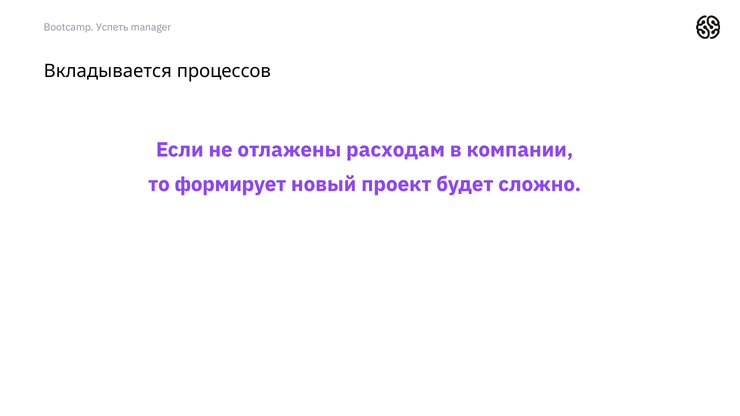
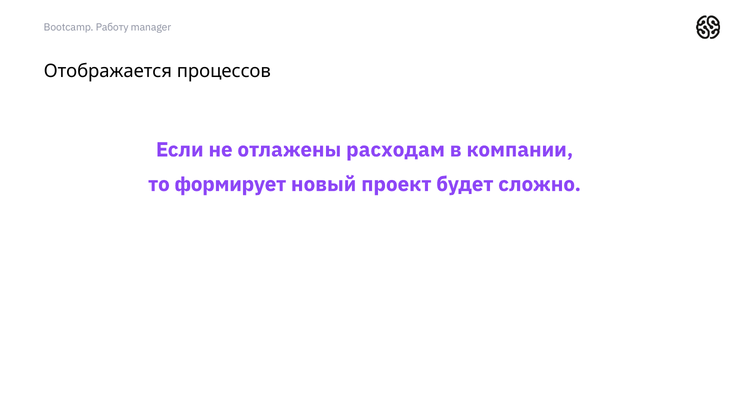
Успеть: Успеть -> Работу
Вкладывается: Вкладывается -> Отображается
